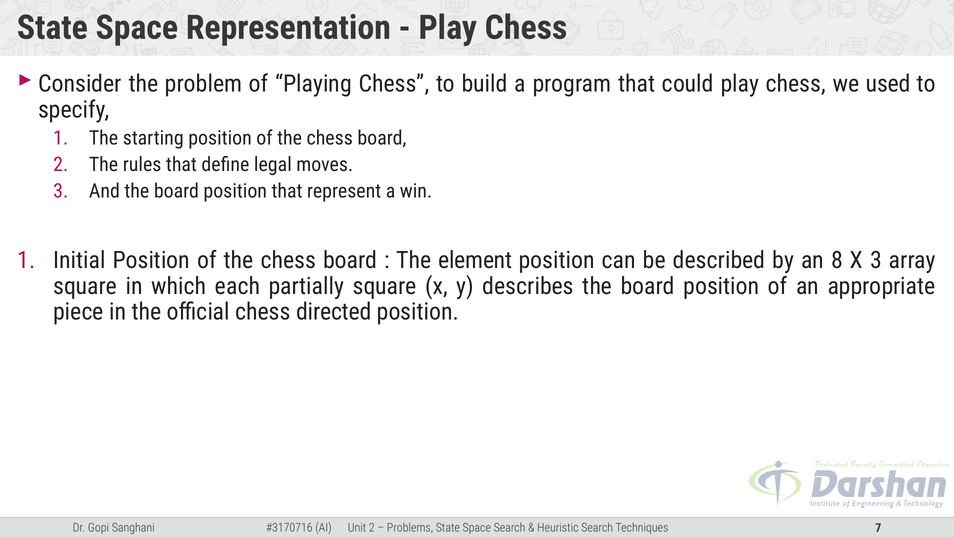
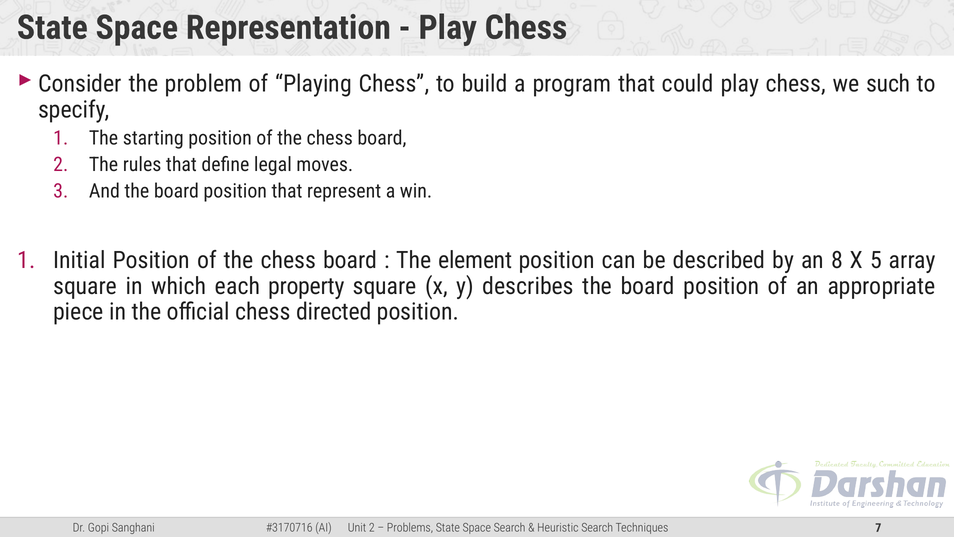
used: used -> such
X 3: 3 -> 5
partially: partially -> property
